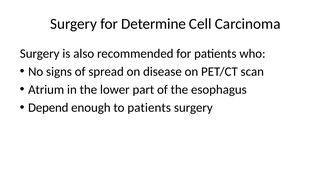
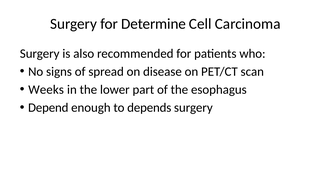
Atrium: Atrium -> Weeks
to patients: patients -> depends
